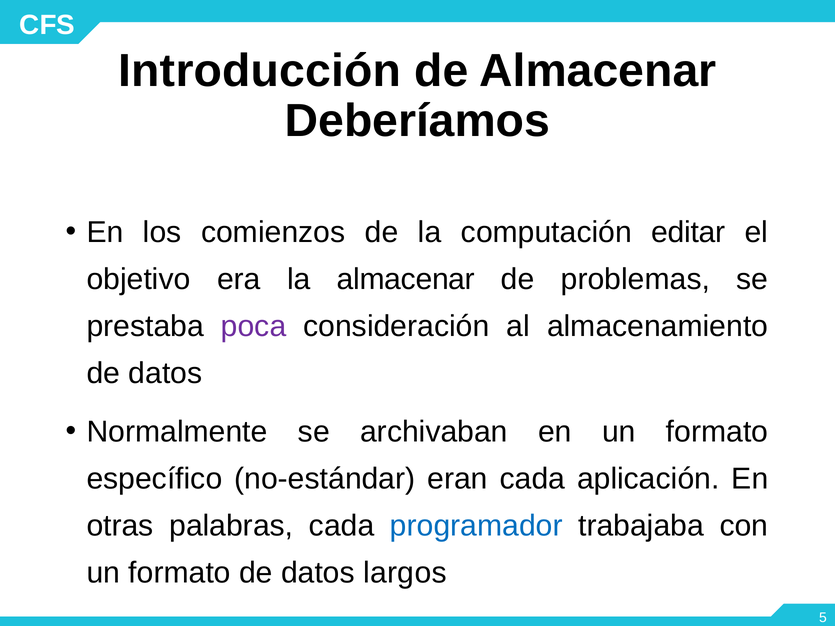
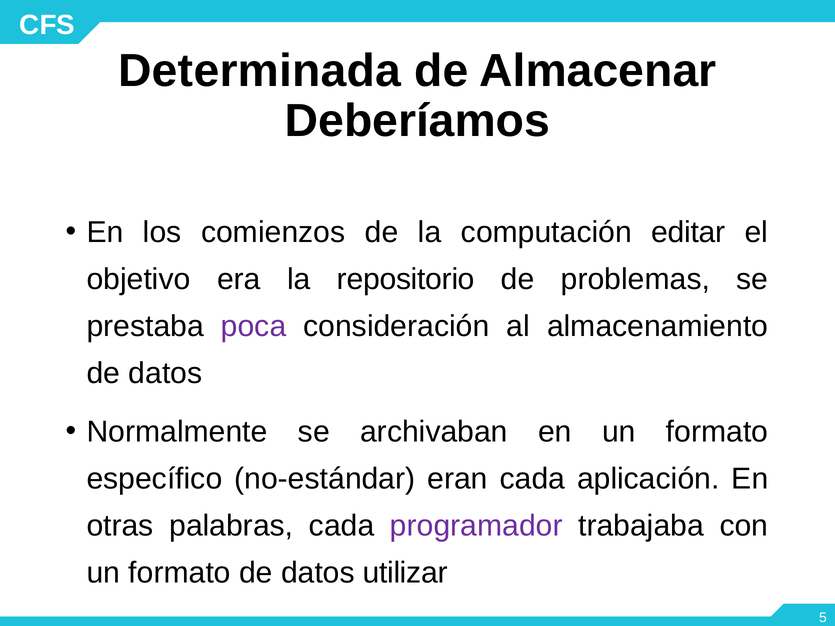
Introducción: Introducción -> Determinada
la almacenar: almacenar -> repositorio
programador colour: blue -> purple
largos: largos -> utilizar
